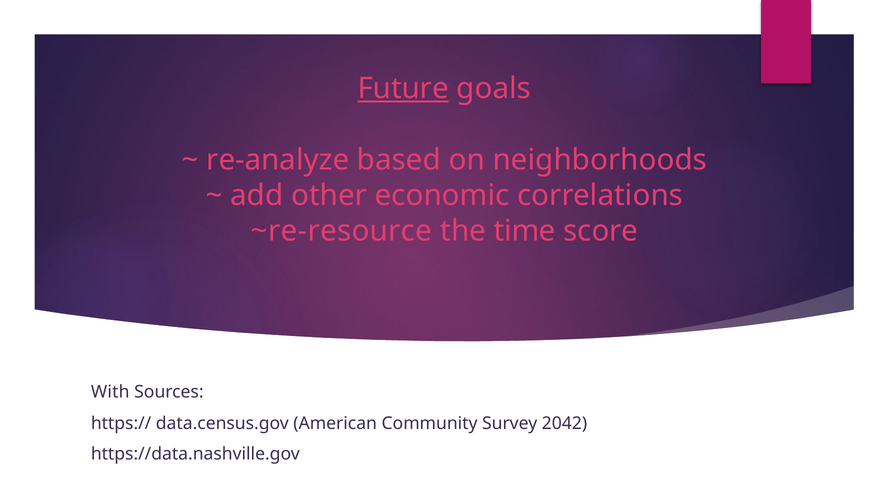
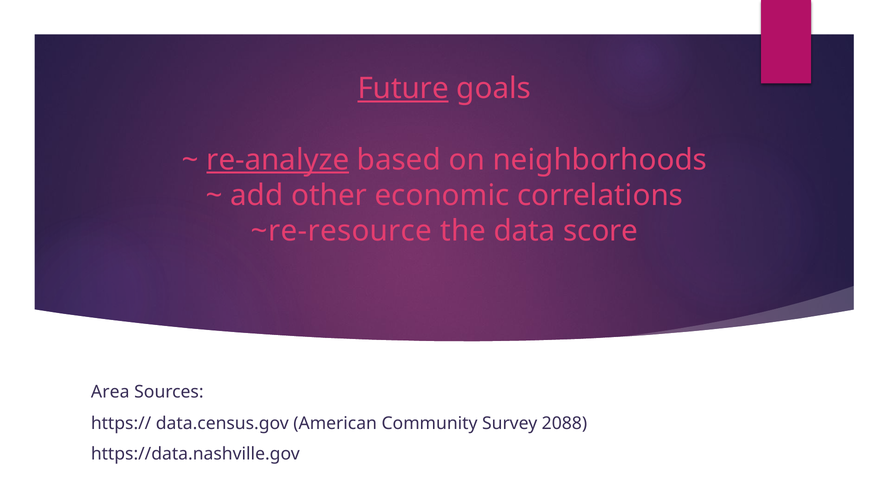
re-analyze underline: none -> present
time: time -> data
With: With -> Area
2042: 2042 -> 2088
